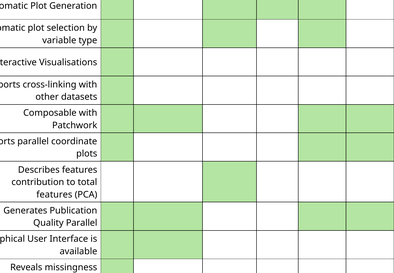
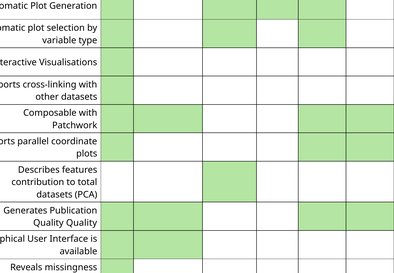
features at (54, 194): features -> datasets
Quality Parallel: Parallel -> Quality
